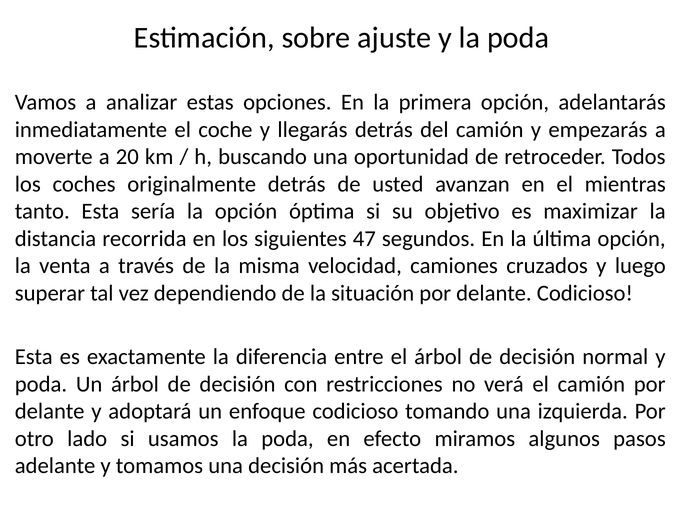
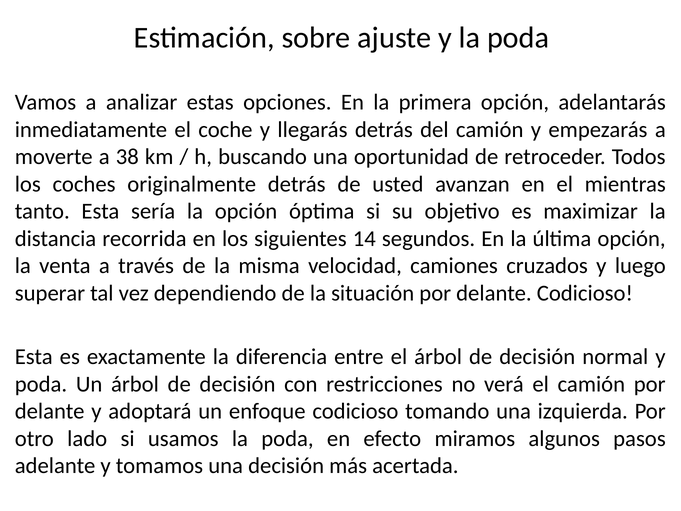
20: 20 -> 38
47: 47 -> 14
